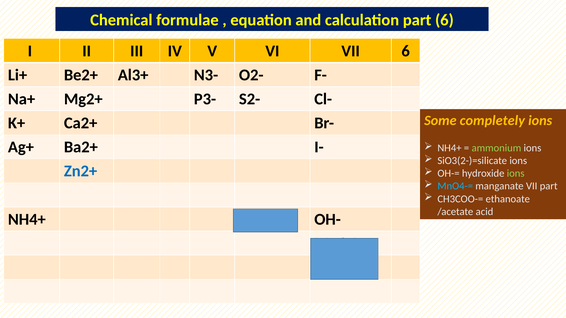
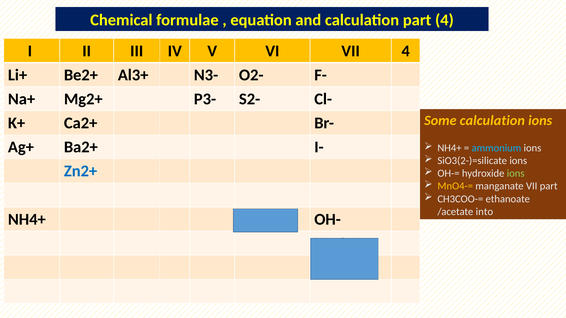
part 6: 6 -> 4
VII 6: 6 -> 4
Some completely: completely -> calculation
ammonium colour: light green -> light blue
MnO4-= colour: light blue -> yellow
acid: acid -> into
